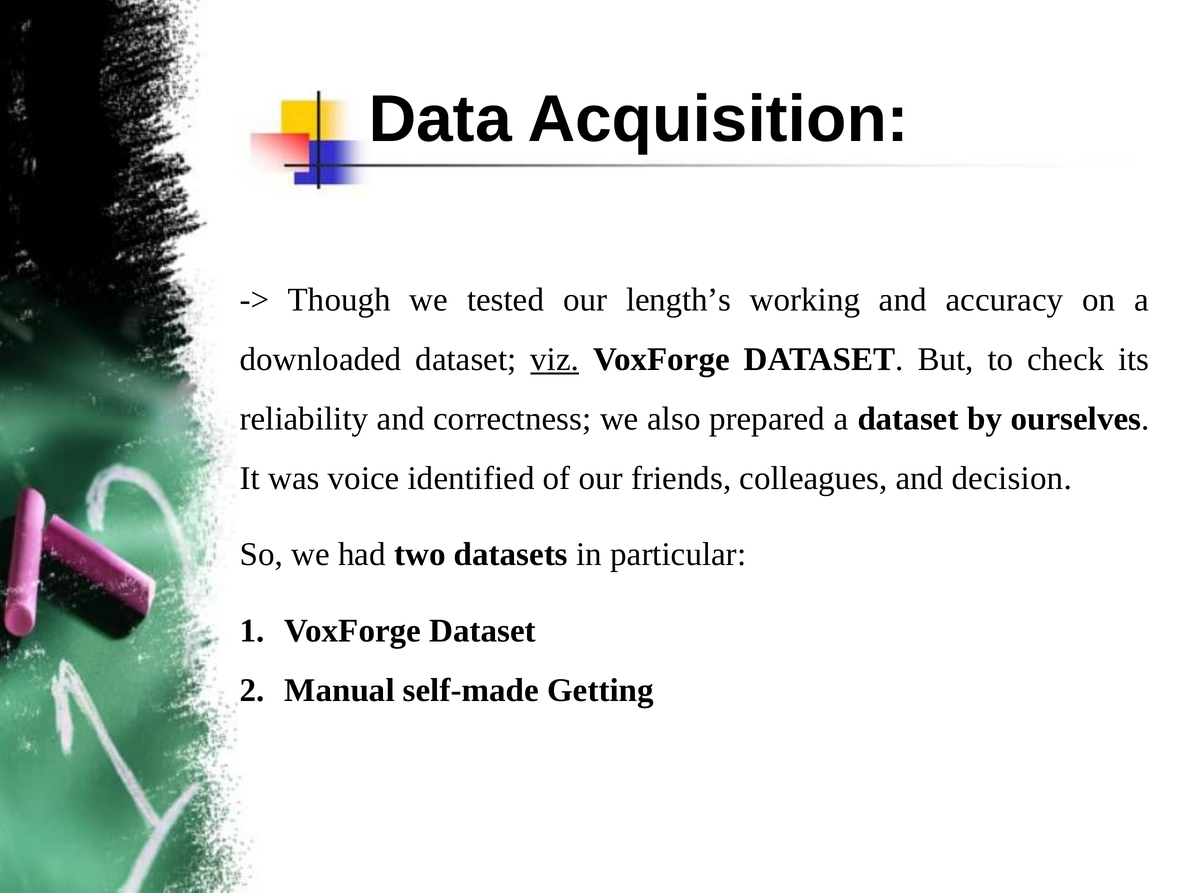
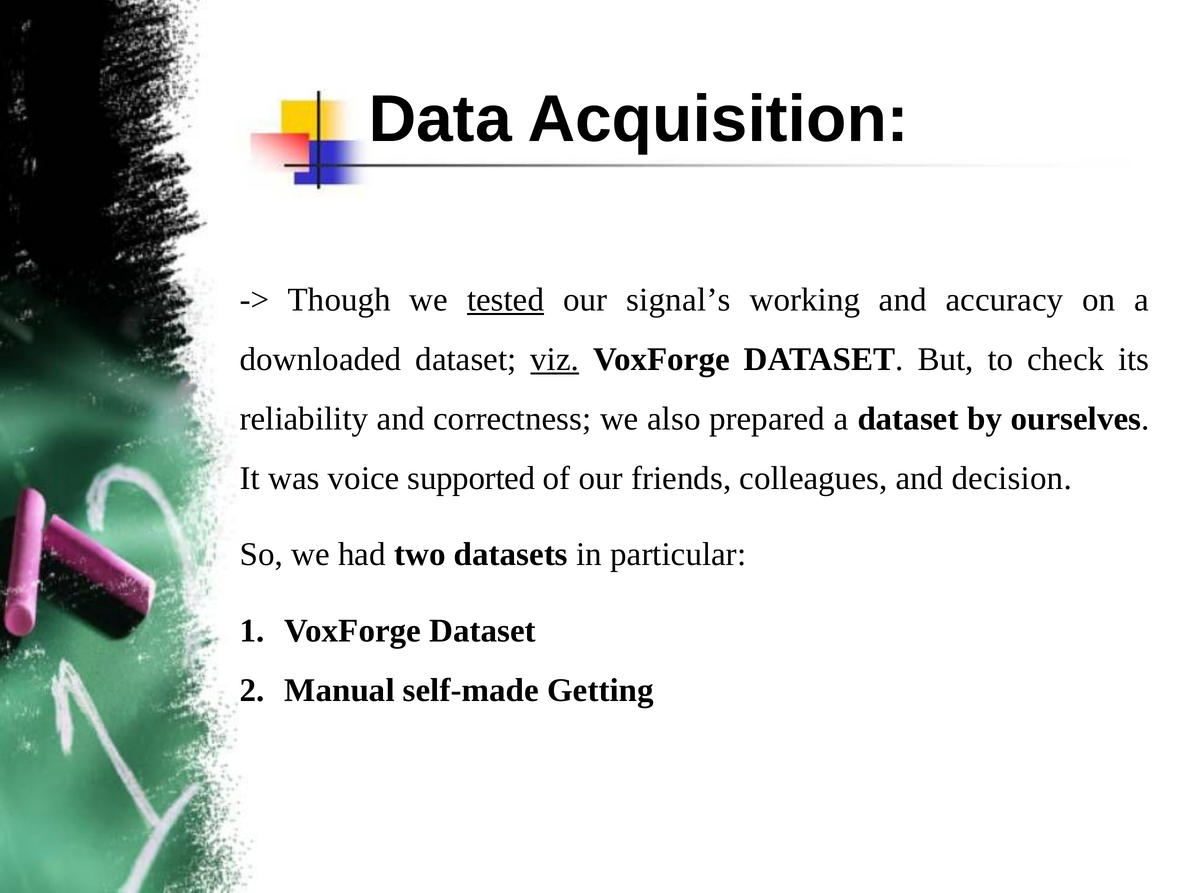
tested underline: none -> present
length’s: length’s -> signal’s
identified: identified -> supported
